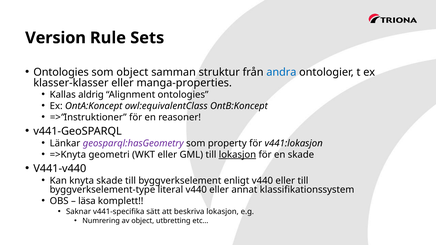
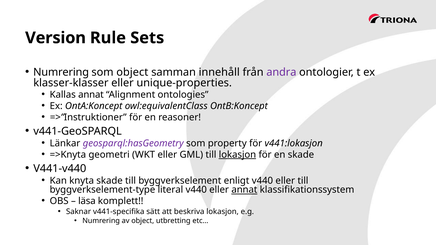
Ontologies at (61, 72): Ontologies -> Numrering
struktur: struktur -> innehåll
andra colour: blue -> purple
manga-properties: manga-properties -> unique-properties
Kallas aldrig: aldrig -> annat
annat at (244, 190) underline: none -> present
